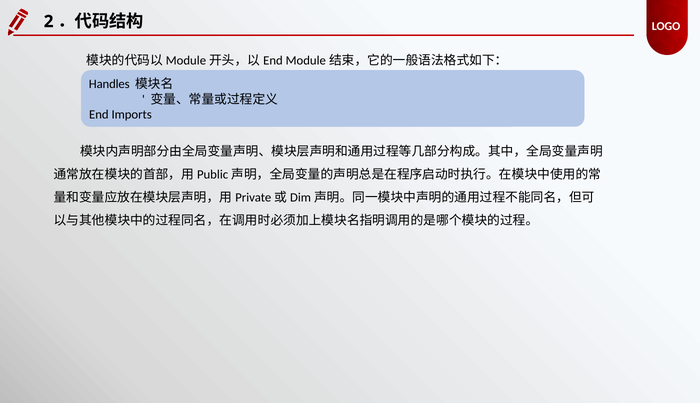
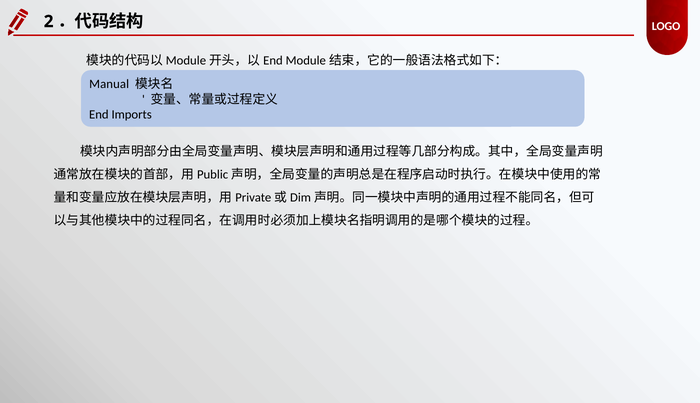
Handles: Handles -> Manual
